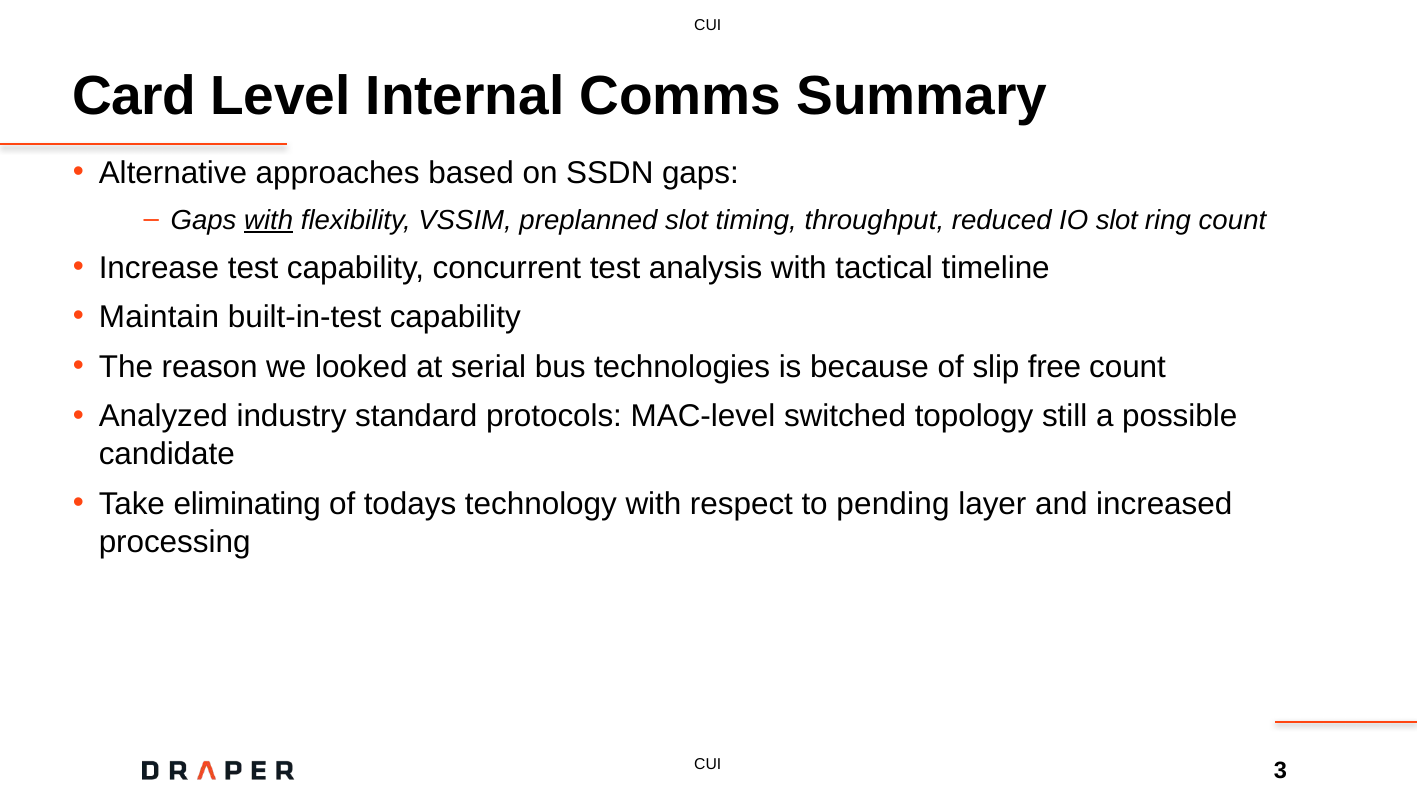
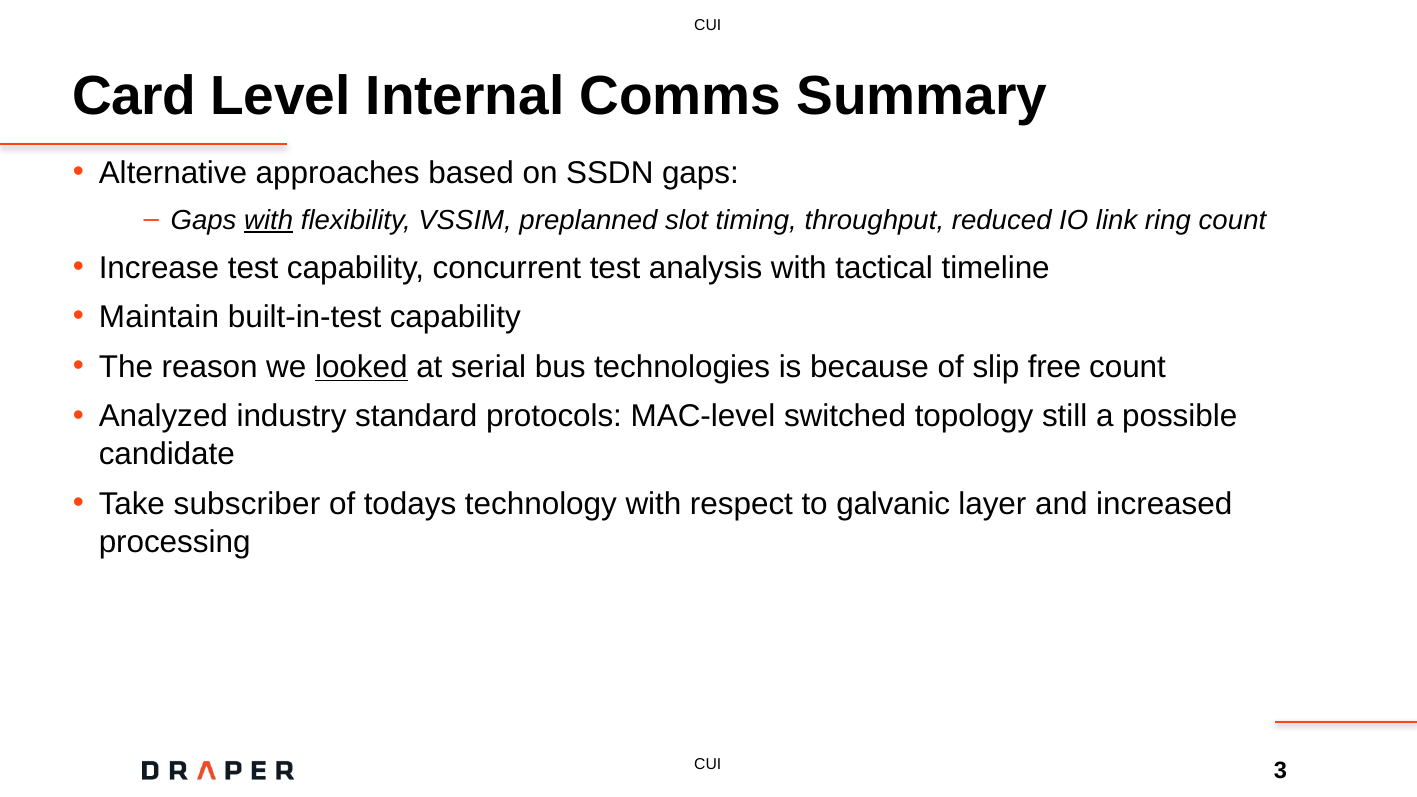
IO slot: slot -> link
looked underline: none -> present
eliminating: eliminating -> subscriber
pending: pending -> galvanic
